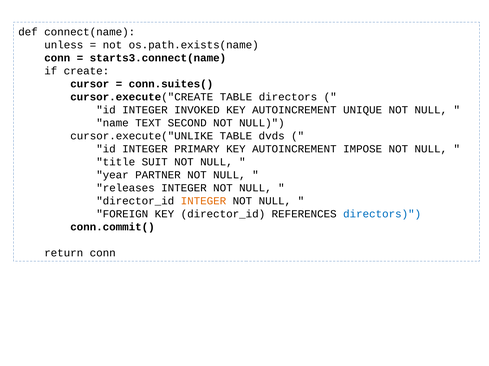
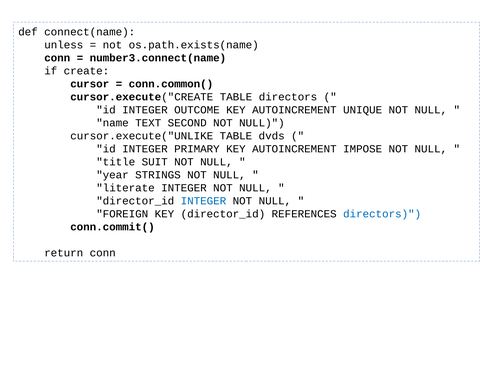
starts3.connect(name: starts3.connect(name -> number3.connect(name
conn.suites(: conn.suites( -> conn.common(
INVOKED: INVOKED -> OUTCOME
PARTNER: PARTNER -> STRINGS
releases: releases -> literate
INTEGER at (203, 201) colour: orange -> blue
